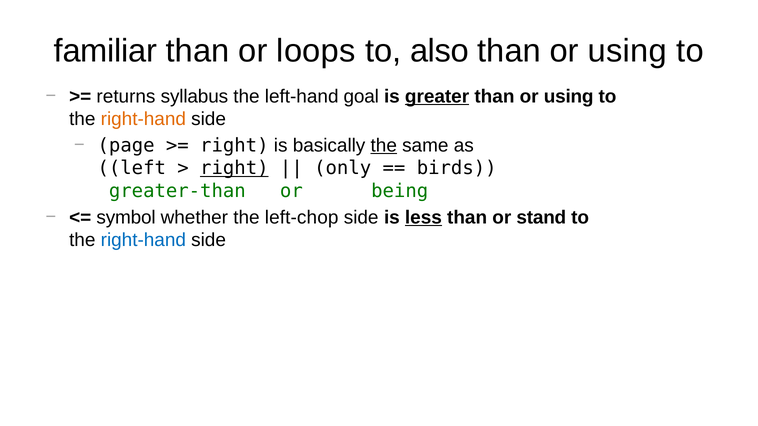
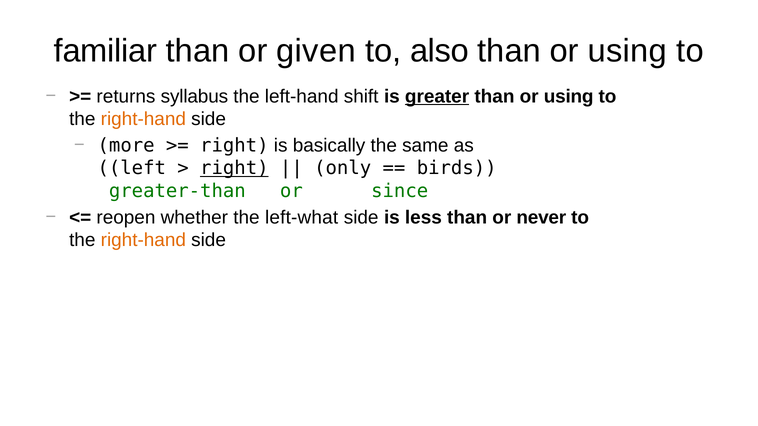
loops: loops -> given
goal: goal -> shift
page: page -> more
the at (384, 146) underline: present -> none
being: being -> since
symbol: symbol -> reopen
left-chop: left-chop -> left-what
less underline: present -> none
stand: stand -> never
right-hand at (143, 240) colour: blue -> orange
